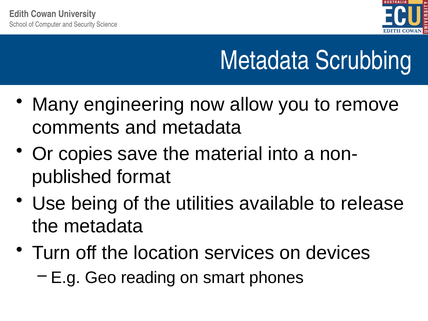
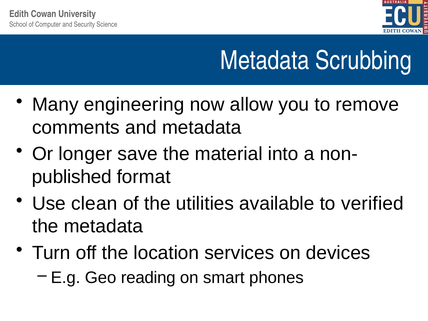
copies: copies -> longer
being: being -> clean
release: release -> verified
